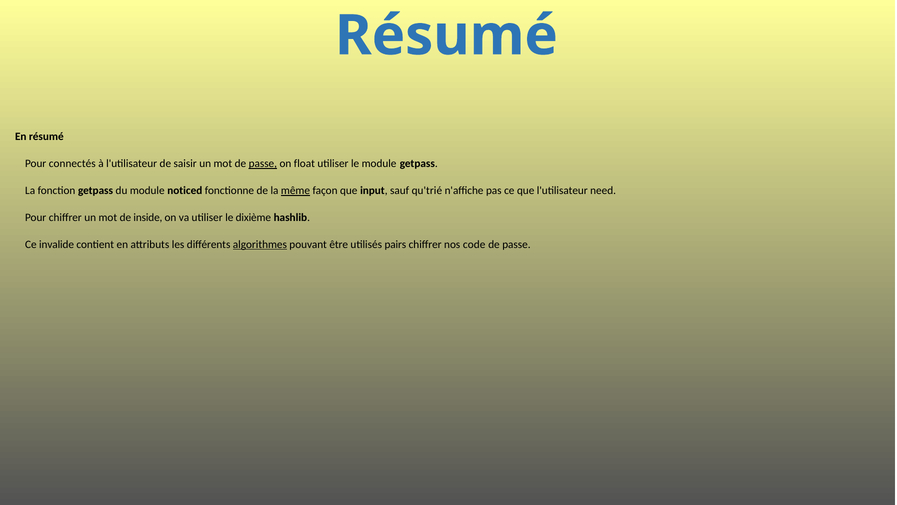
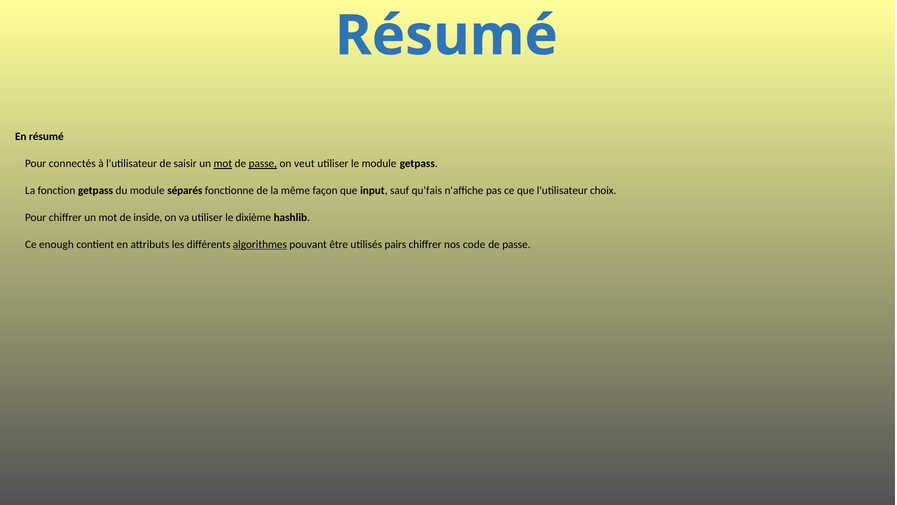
mot at (223, 164) underline: none -> present
float: float -> veut
noticed: noticed -> séparés
même underline: present -> none
qu'trié: qu'trié -> qu'fais
need: need -> choix
invalide: invalide -> enough
